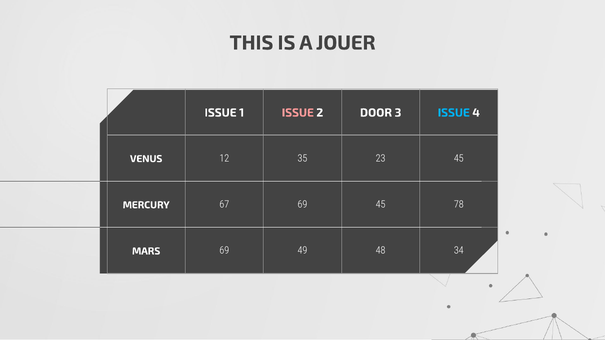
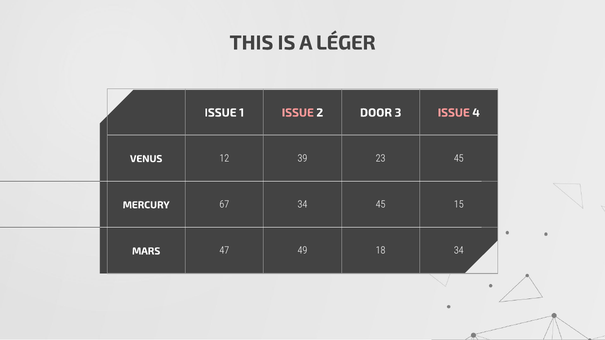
JOUER: JOUER -> LÉGER
ISSUE at (454, 113) colour: light blue -> pink
35: 35 -> 39
67 69: 69 -> 34
78: 78 -> 15
MARS 69: 69 -> 47
48: 48 -> 18
